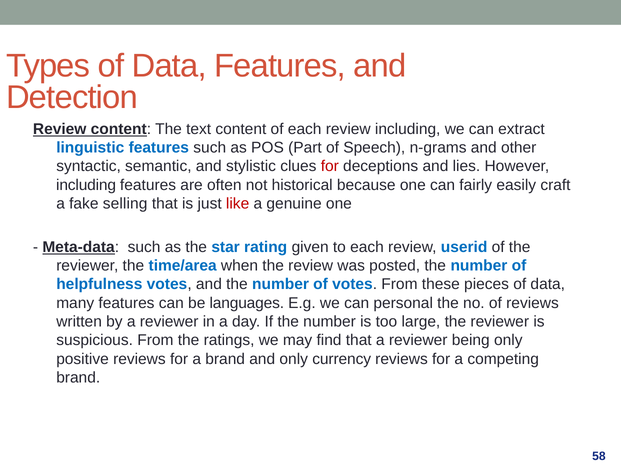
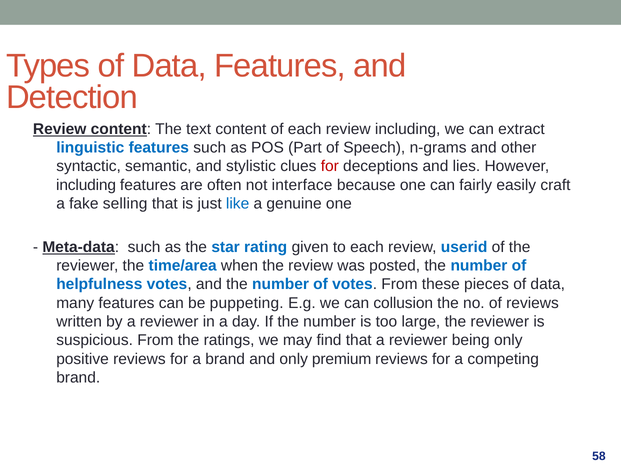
historical: historical -> interface
like colour: red -> blue
languages: languages -> puppeting
personal: personal -> collusion
currency: currency -> premium
